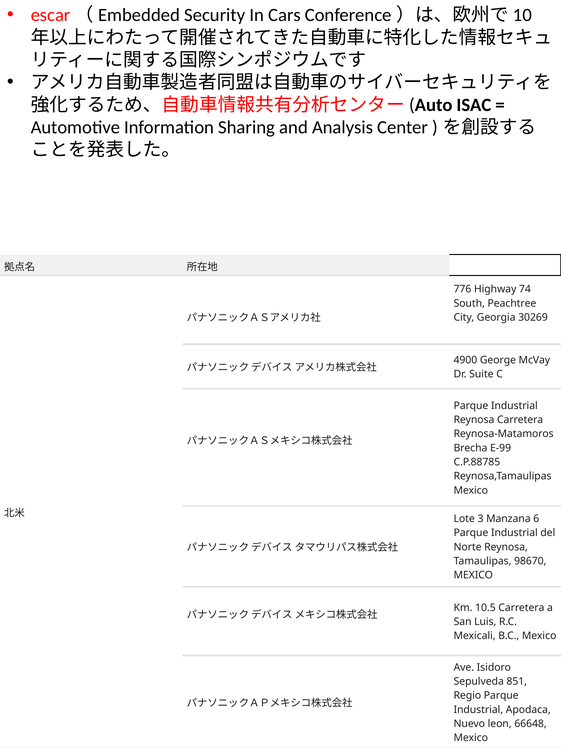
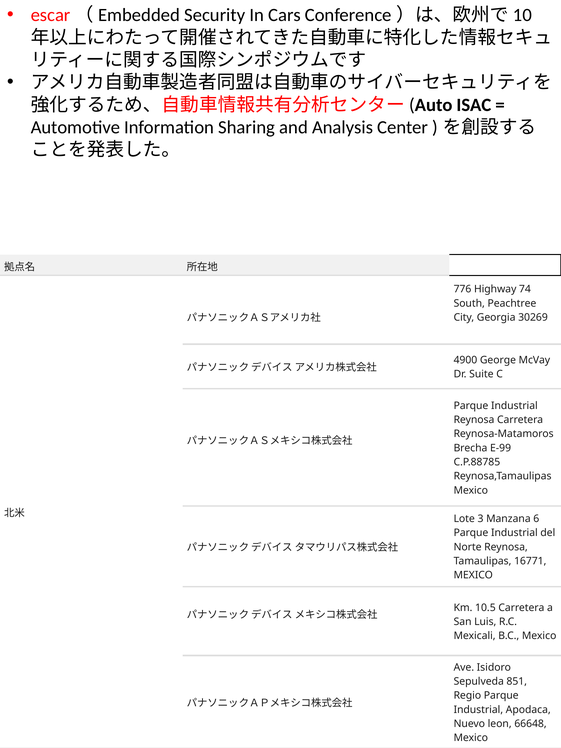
98670: 98670 -> 16771
